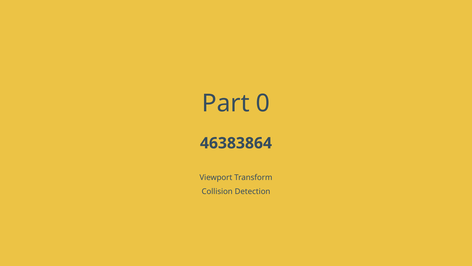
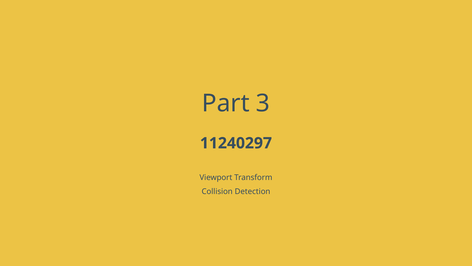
0: 0 -> 3
46383864: 46383864 -> 11240297
